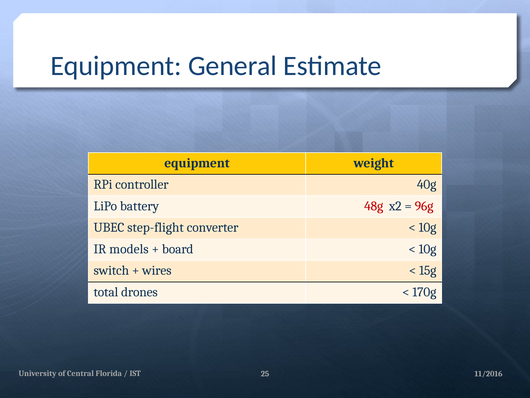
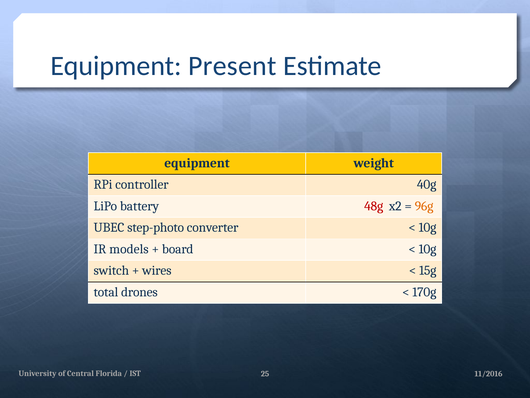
General: General -> Present
96g colour: red -> orange
step-flight: step-flight -> step-photo
